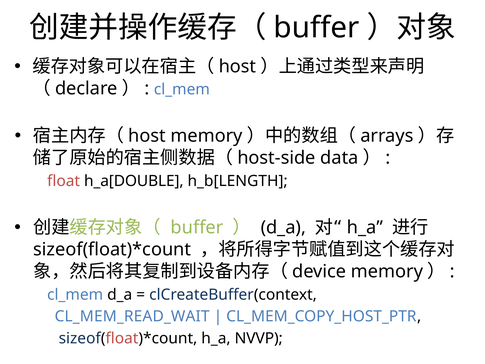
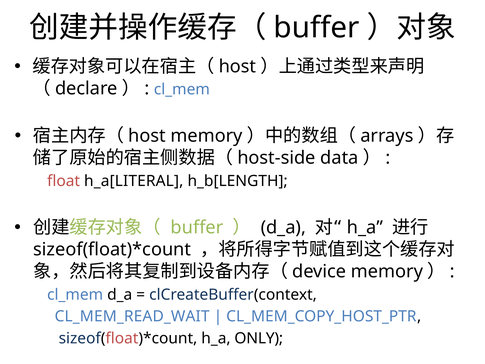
h_a[DOUBLE: h_a[DOUBLE -> h_a[LITERAL
NVVP: NVVP -> ONLY
